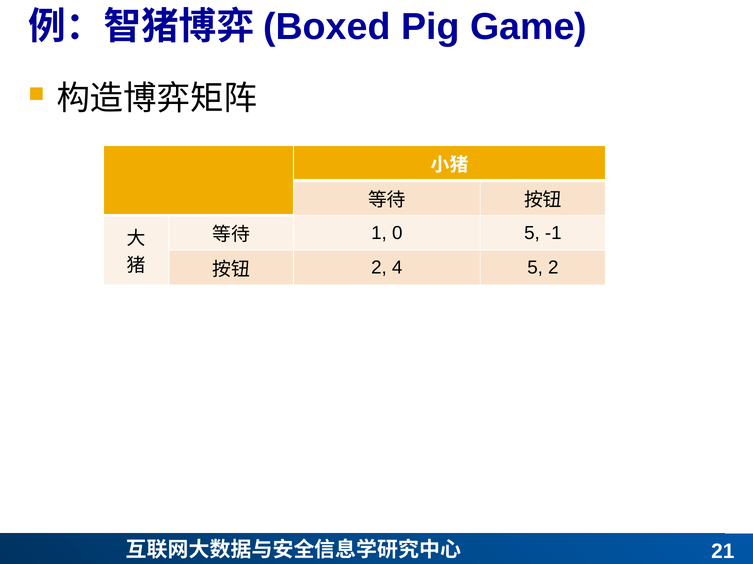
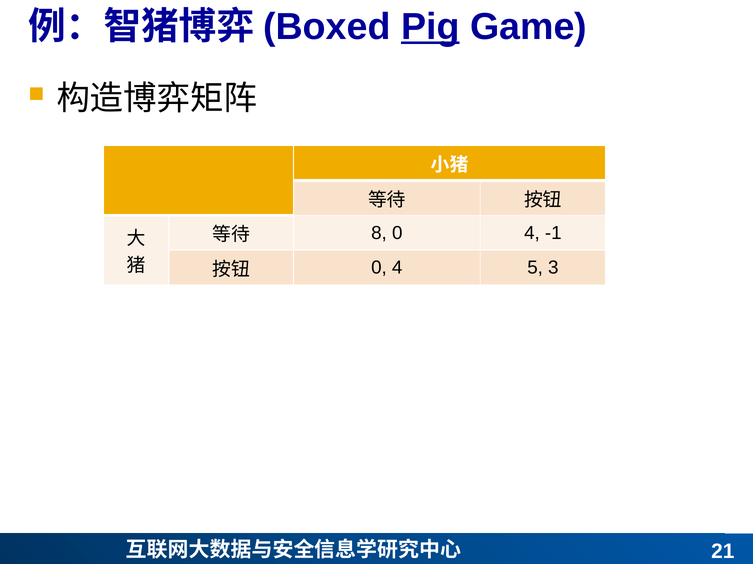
Pig underline: none -> present
1: 1 -> 8
5 at (532, 233): 5 -> 4
2 at (379, 268): 2 -> 0
5 2: 2 -> 3
